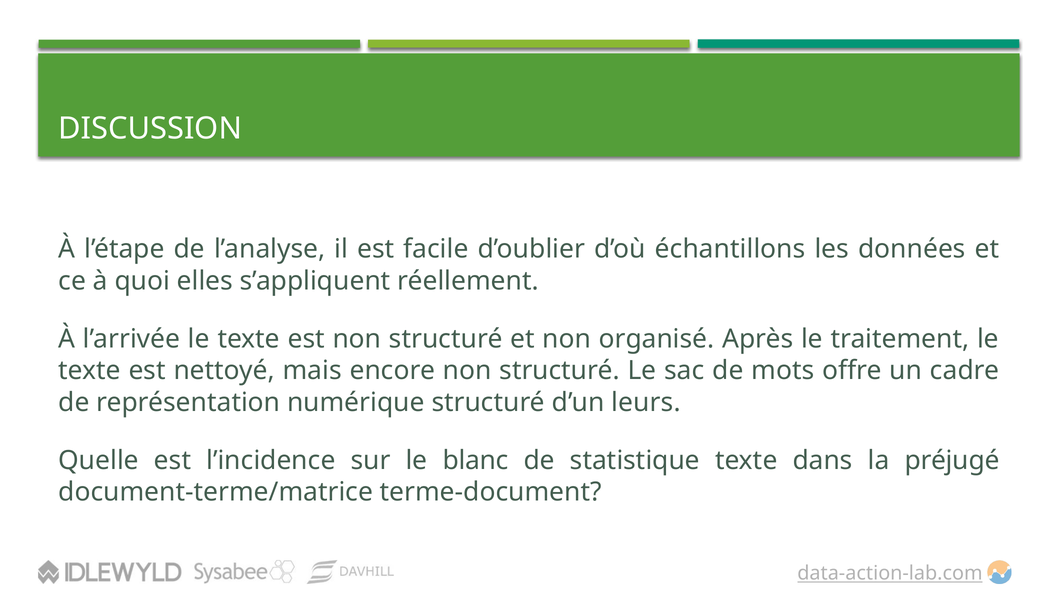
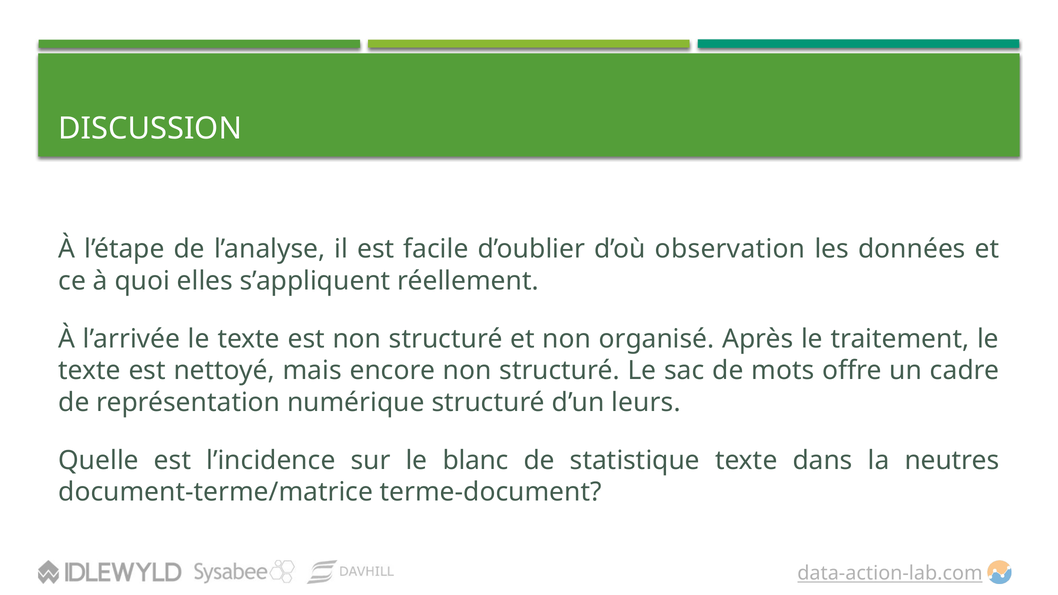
échantillons: échantillons -> observation
préjugé: préjugé -> neutres
